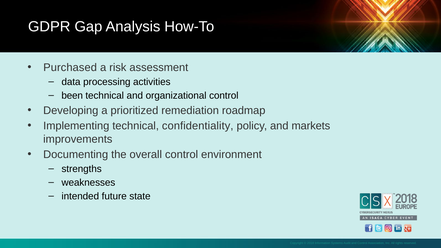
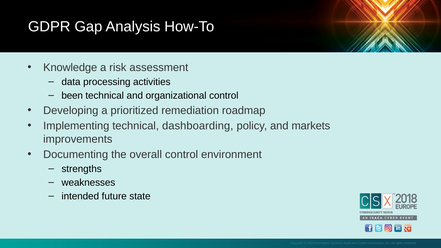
Purchased: Purchased -> Knowledge
confidentiality: confidentiality -> dashboarding
